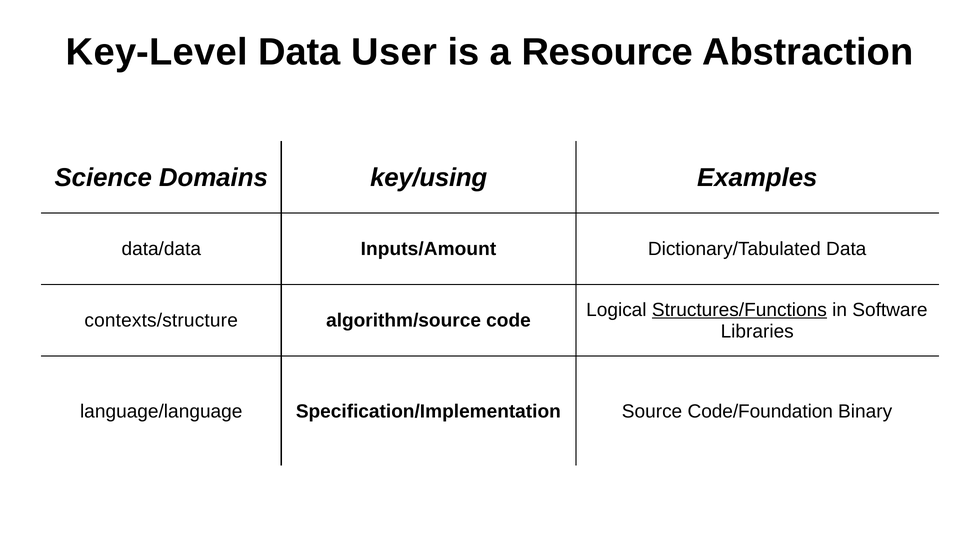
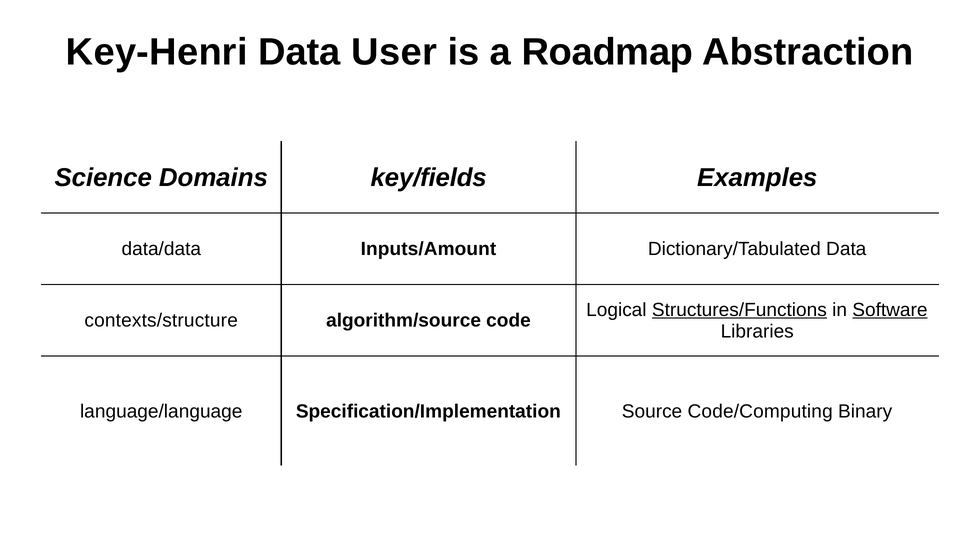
Key-Level: Key-Level -> Key-Henri
Resource: Resource -> Roadmap
key/using: key/using -> key/fields
Software underline: none -> present
Code/Foundation: Code/Foundation -> Code/Computing
